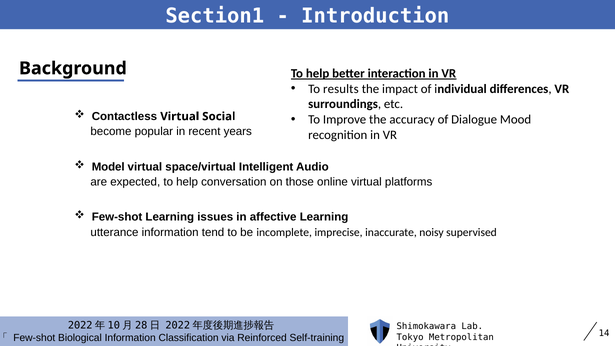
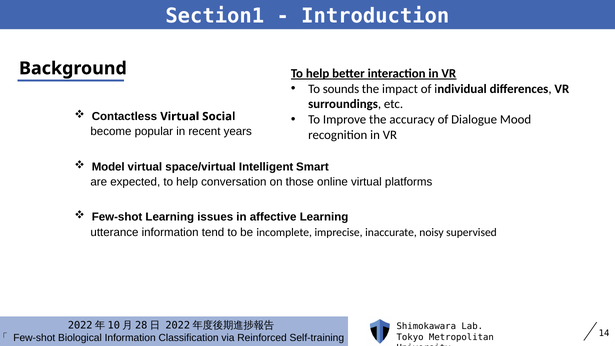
results: results -> sounds
Audio: Audio -> Smart
